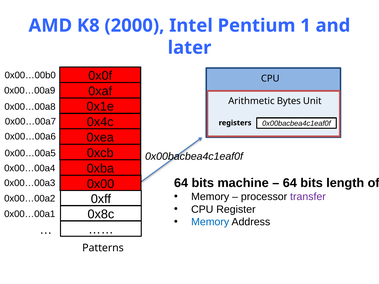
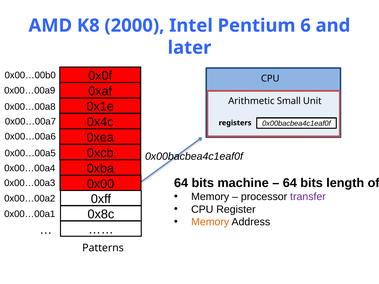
1: 1 -> 6
Bytes: Bytes -> Small
Memory at (210, 222) colour: blue -> orange
